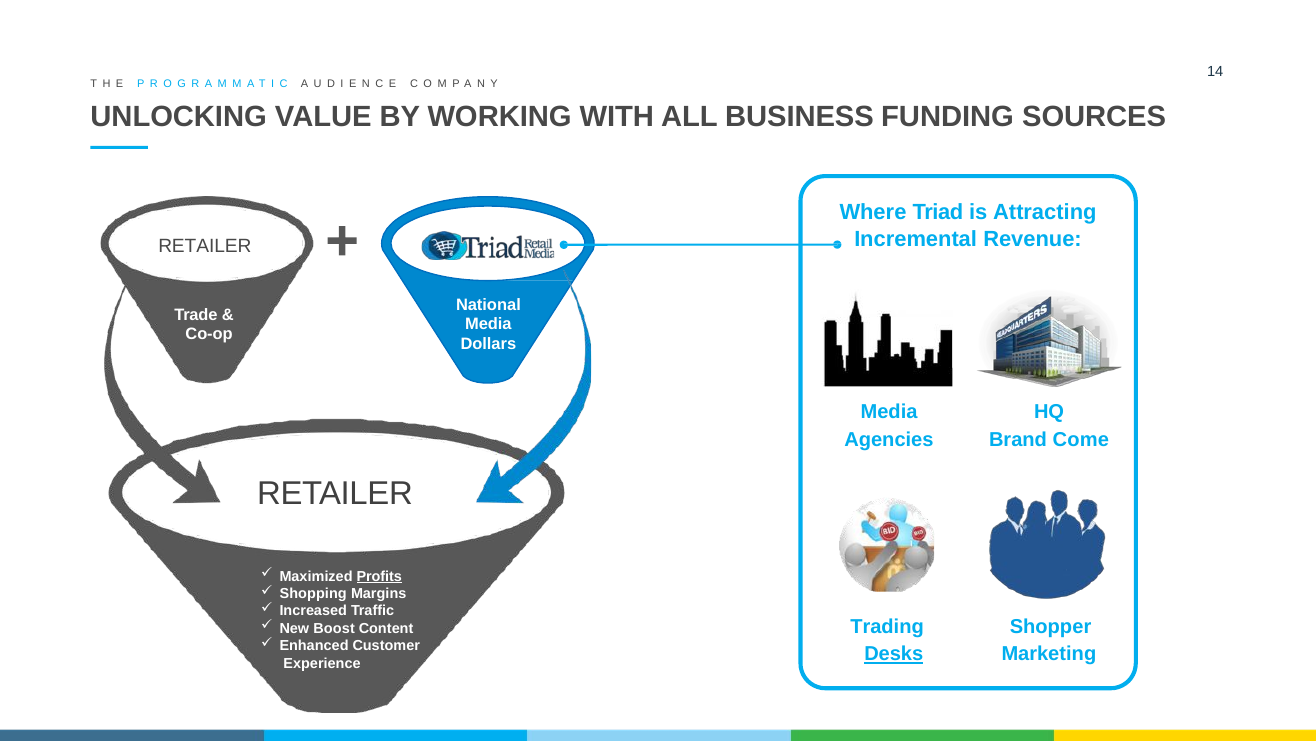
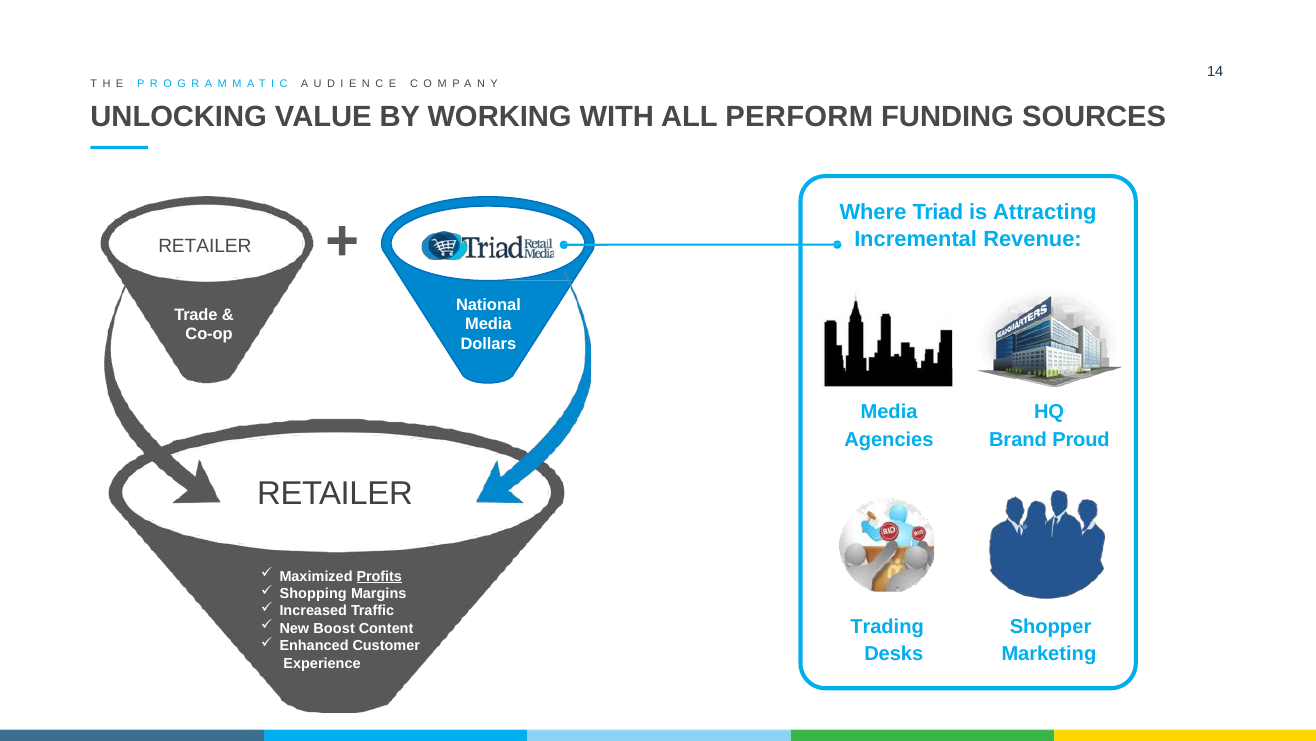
BUSINESS: BUSINESS -> PERFORM
Come: Come -> Proud
Desks underline: present -> none
